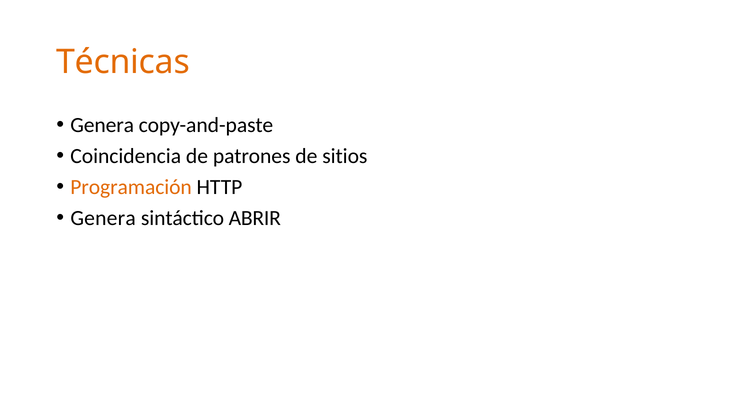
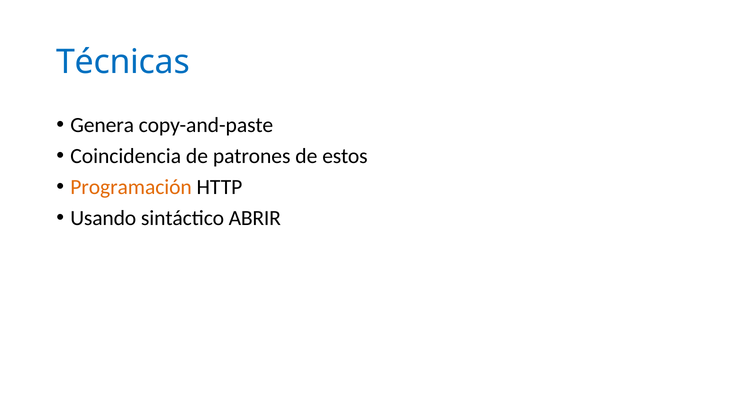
Técnicas colour: orange -> blue
sitios: sitios -> estos
Genera at (103, 218): Genera -> Usando
